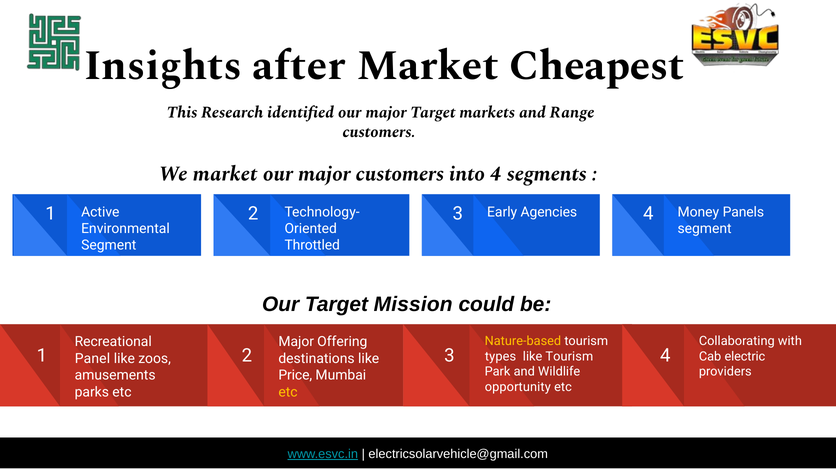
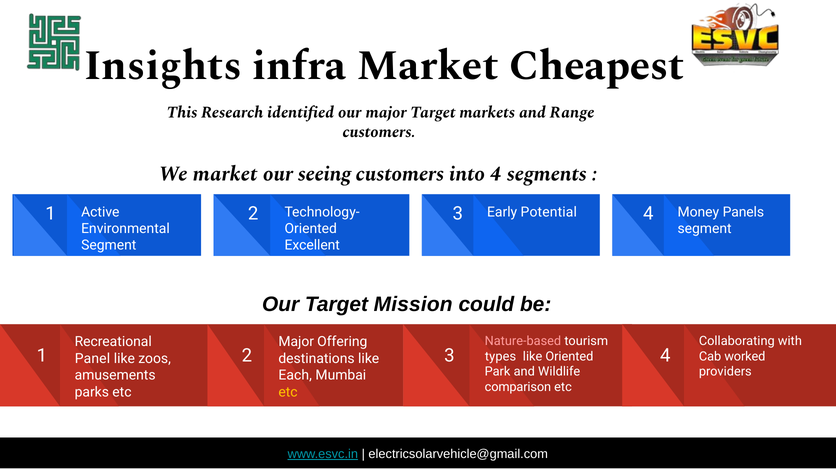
after: after -> infra
major at (324, 174): major -> seeing
Agencies: Agencies -> Potential
Throttled: Throttled -> Excellent
Nature-based colour: yellow -> pink
like Tourism: Tourism -> Oriented
electric: electric -> worked
Price: Price -> Each
opportunity: opportunity -> comparison
